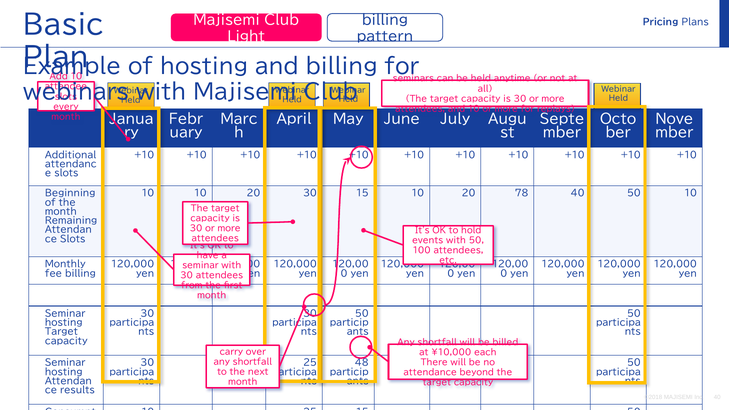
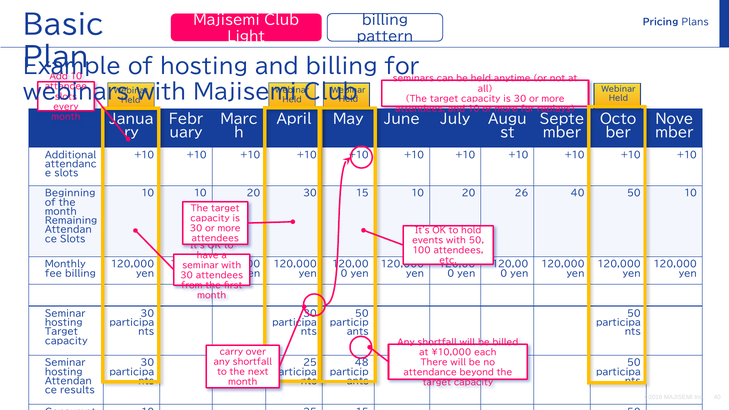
78: 78 -> 26
